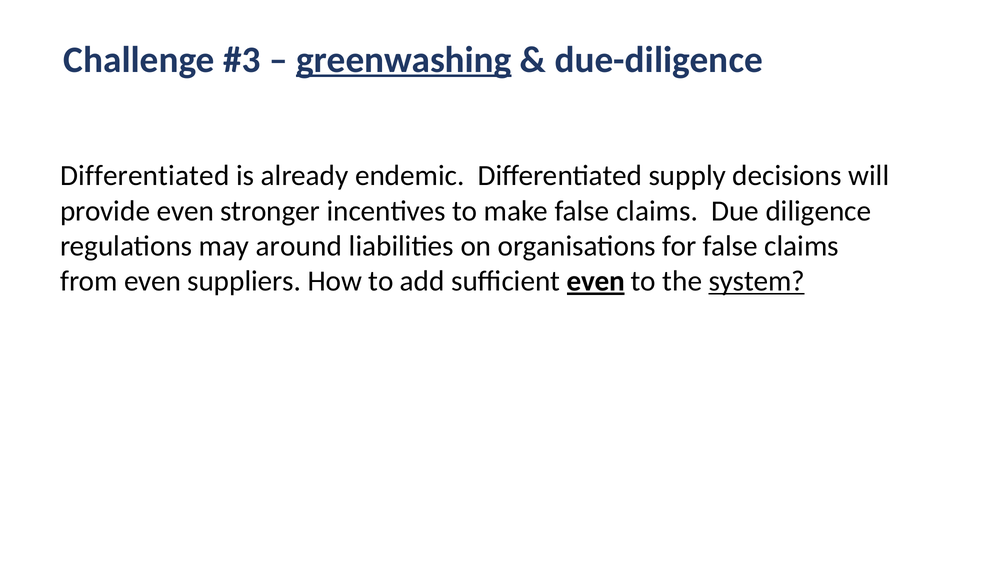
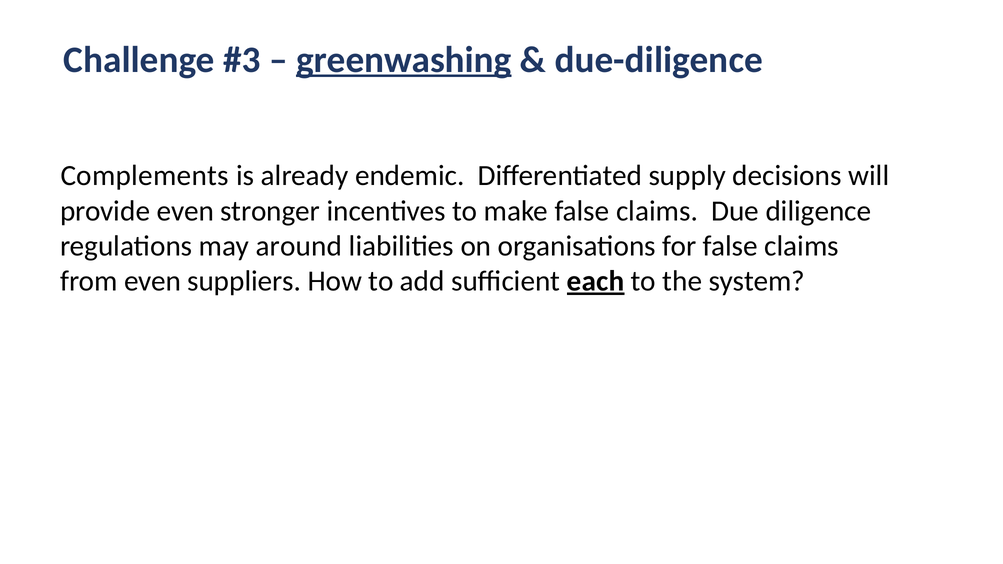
Differentiated at (145, 176): Differentiated -> Complements
sufficient even: even -> each
system underline: present -> none
